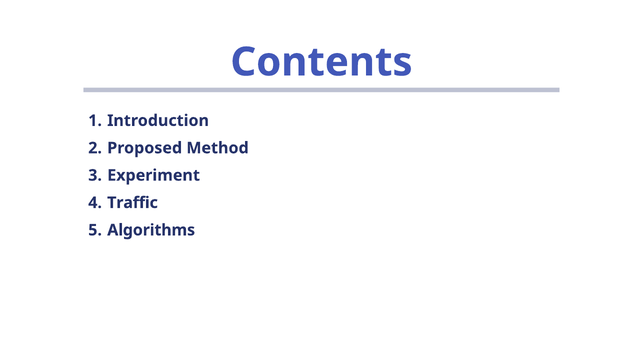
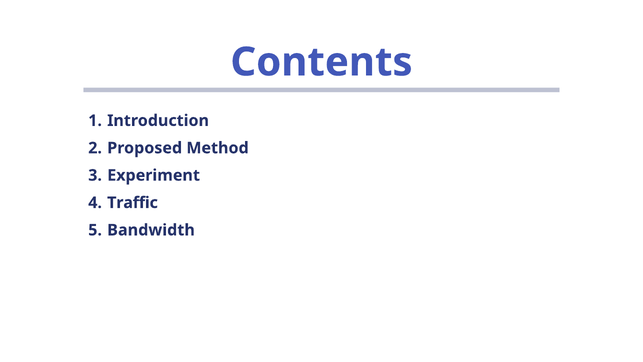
Algorithms: Algorithms -> Bandwidth
